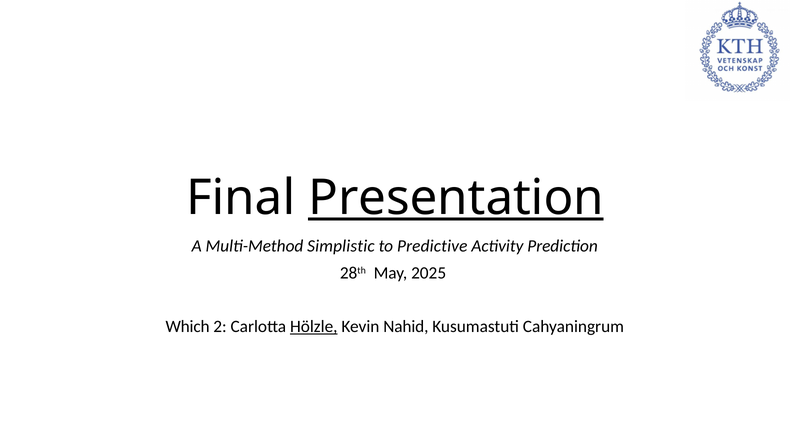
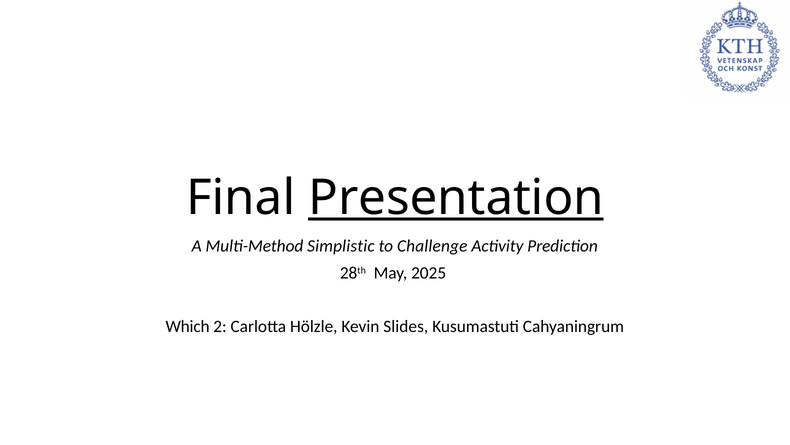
Predictive: Predictive -> Challenge
Hölzle underline: present -> none
Nahid: Nahid -> Slides
